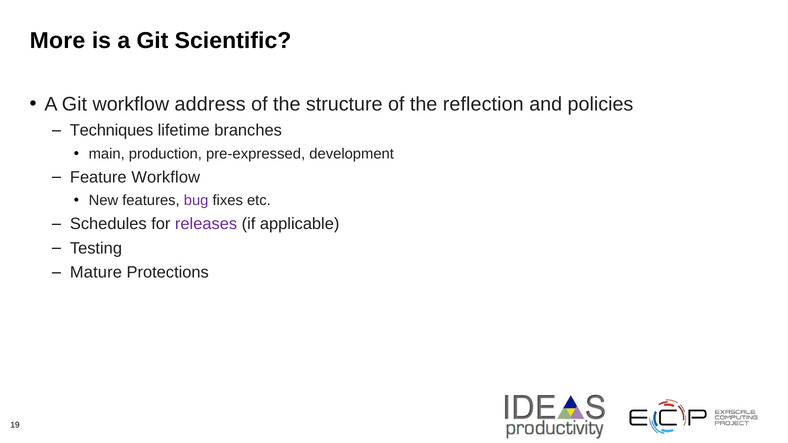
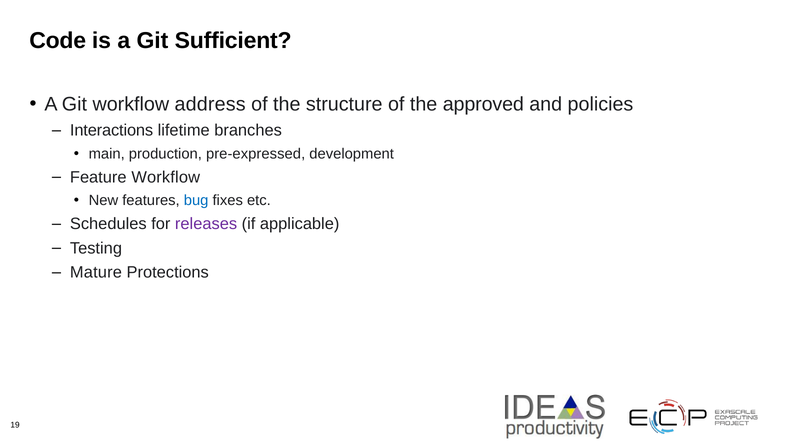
More: More -> Code
Scientific: Scientific -> Sufficient
reflection: reflection -> approved
Techniques: Techniques -> Interactions
bug colour: purple -> blue
